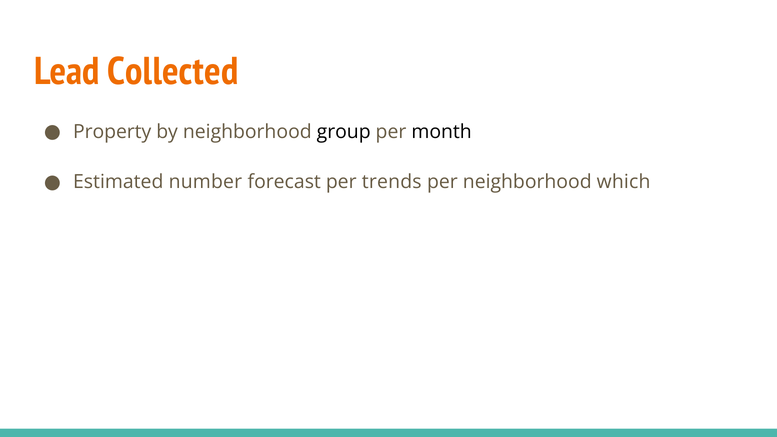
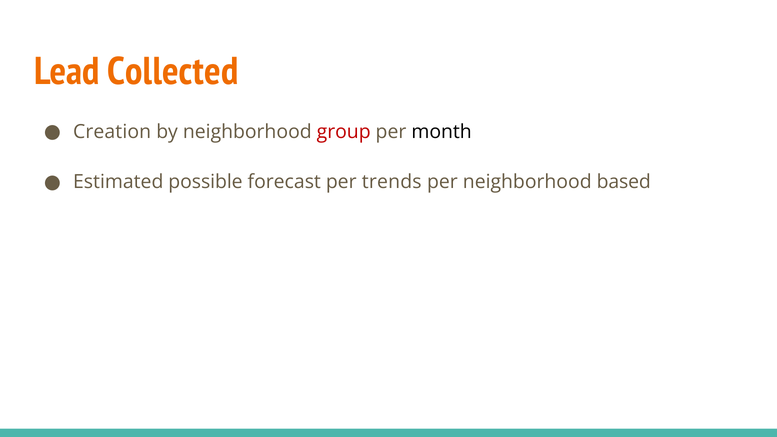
Property: Property -> Creation
group colour: black -> red
number: number -> possible
which: which -> based
